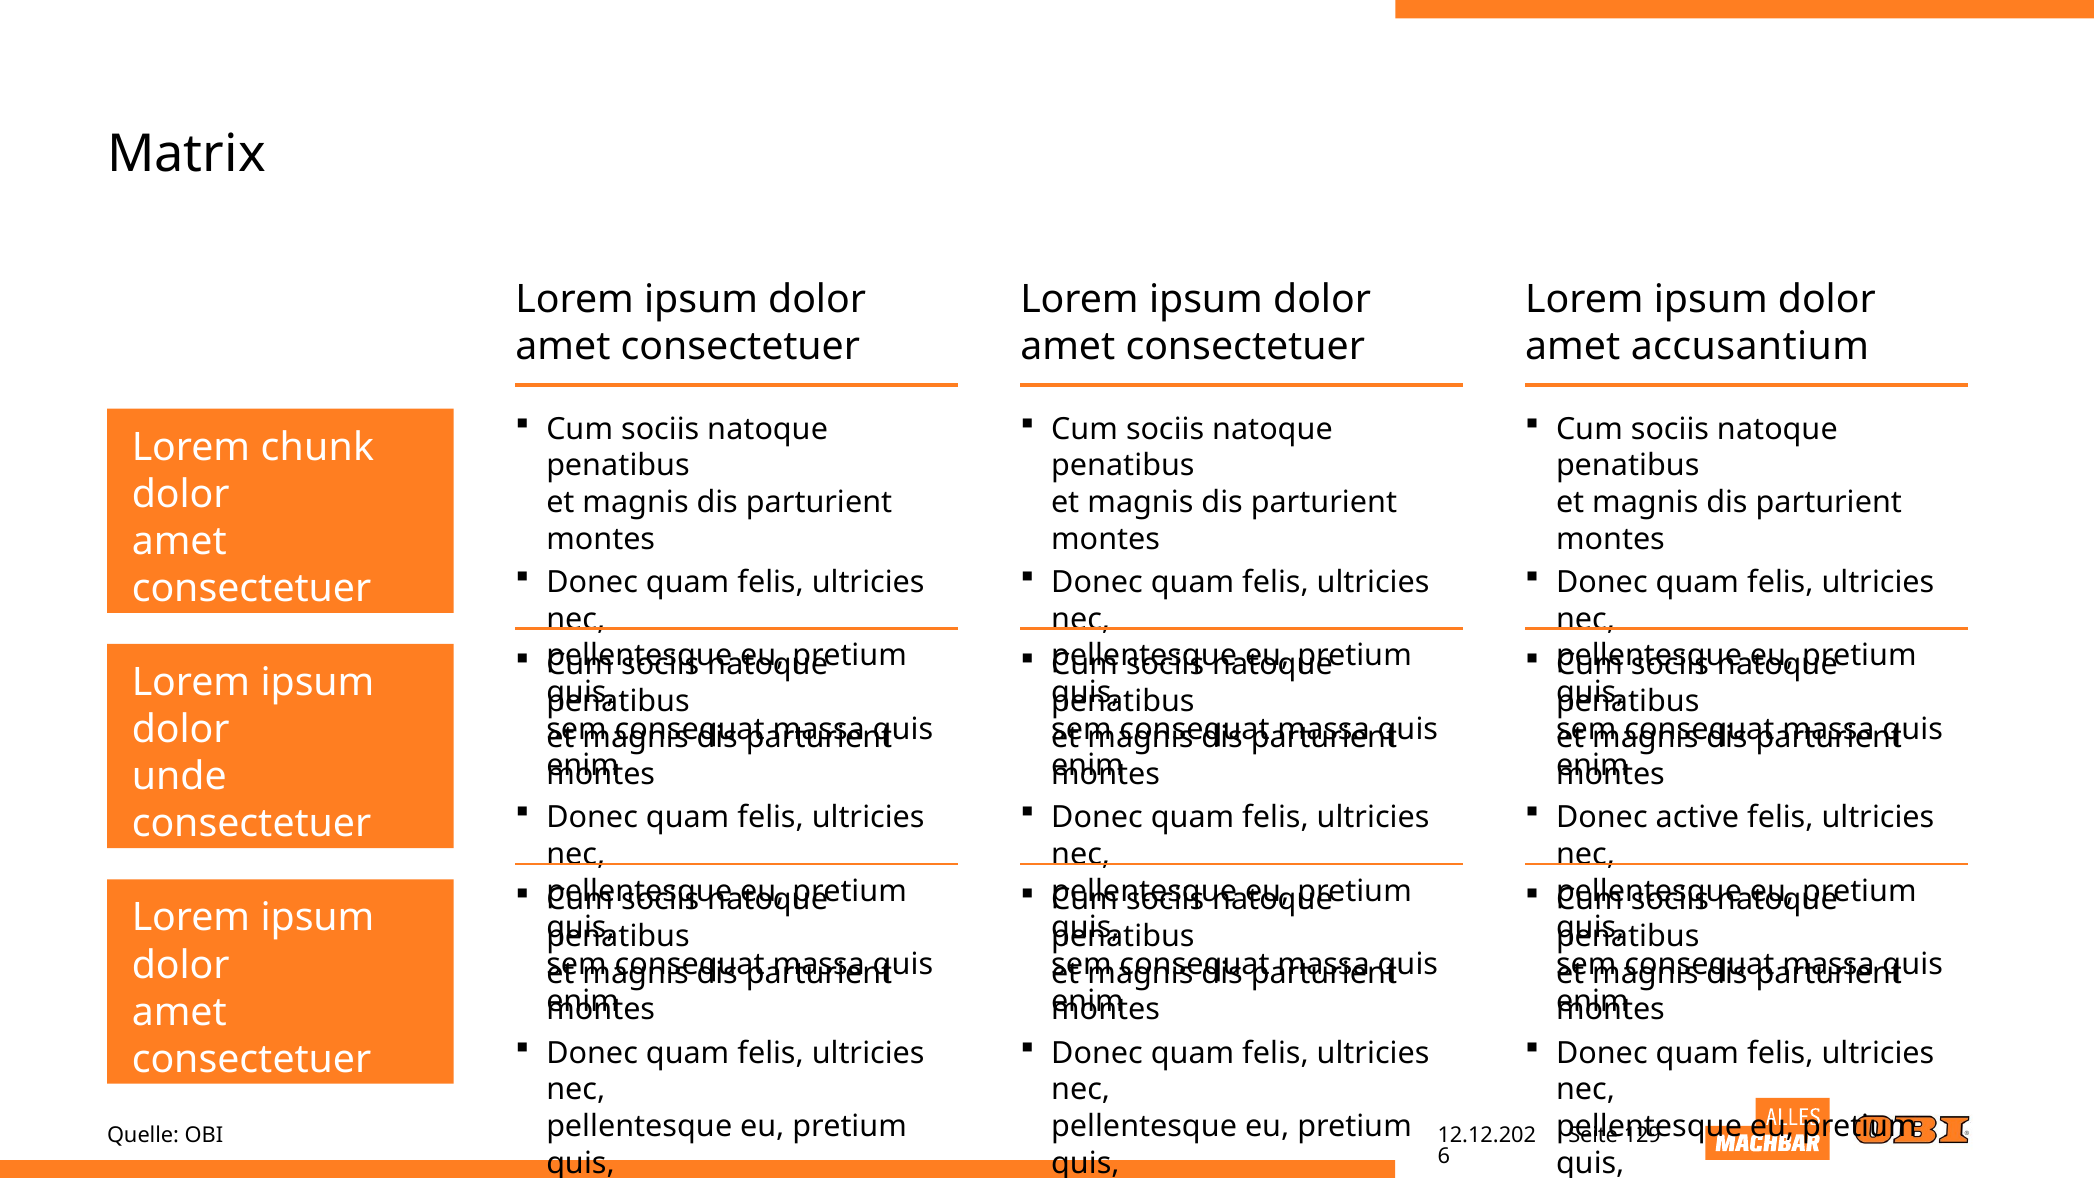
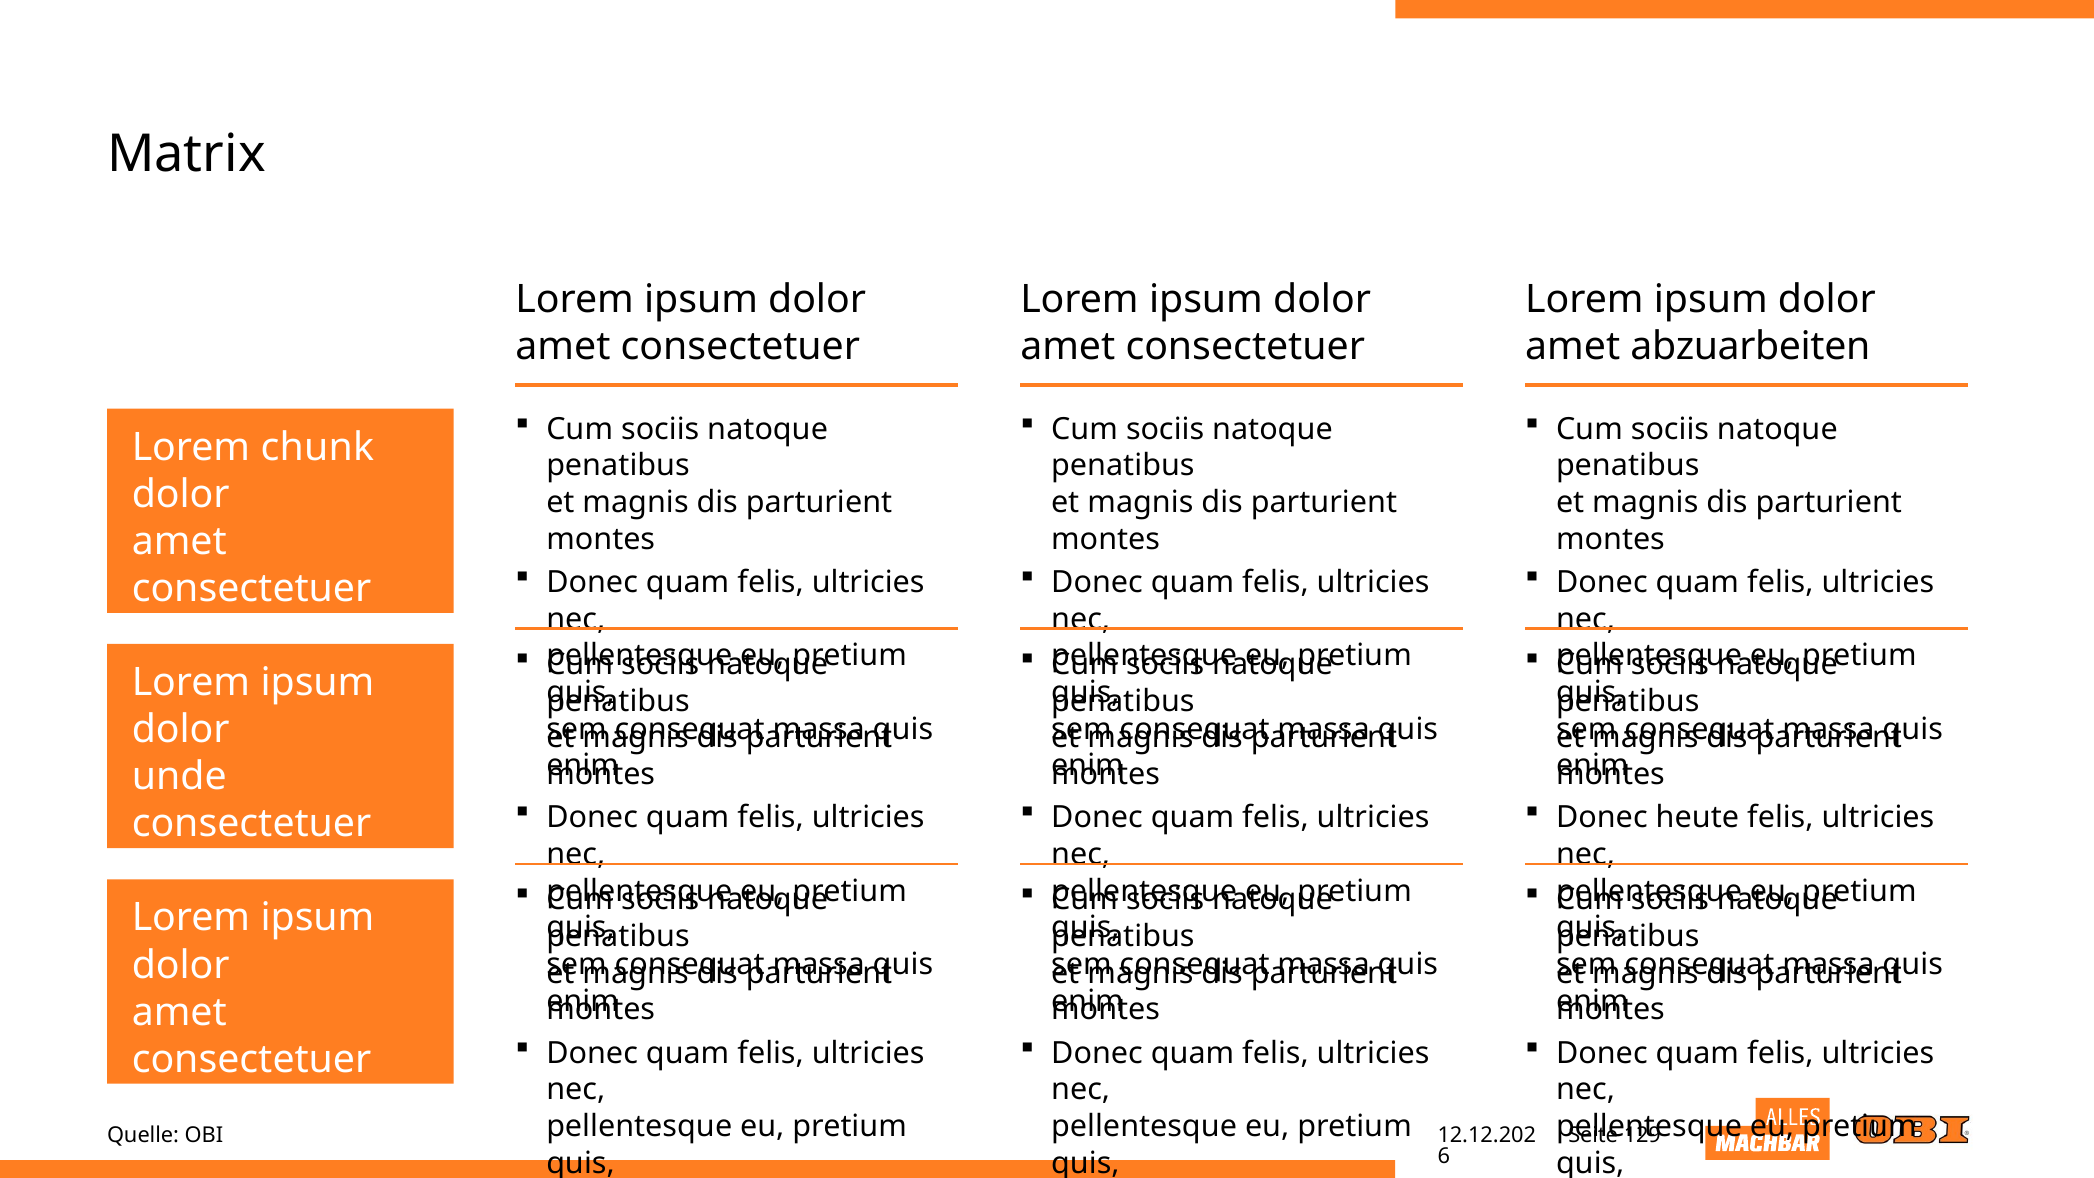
accusantium: accusantium -> abzuarbeiten
active: active -> heute
